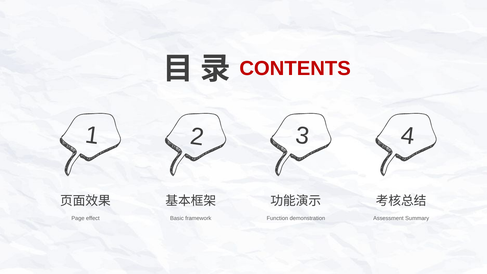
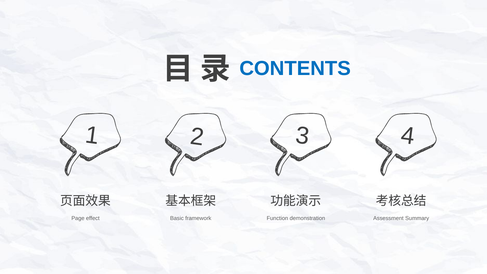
CONTENTS colour: red -> blue
